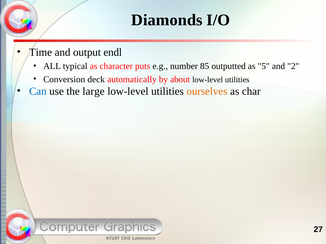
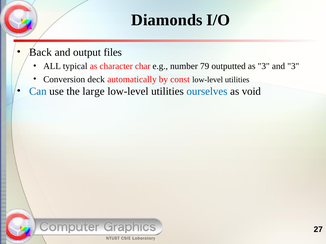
Time: Time -> Back
endl: endl -> files
puts: puts -> char
85: 85 -> 79
as 5: 5 -> 3
and 2: 2 -> 3
about: about -> const
ourselves colour: orange -> blue
char: char -> void
